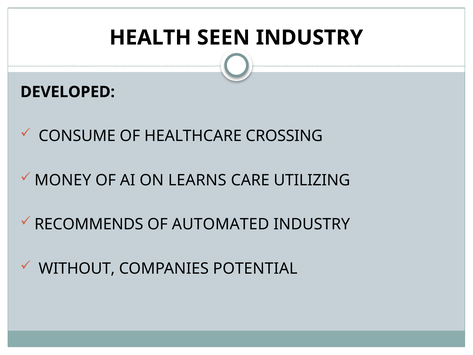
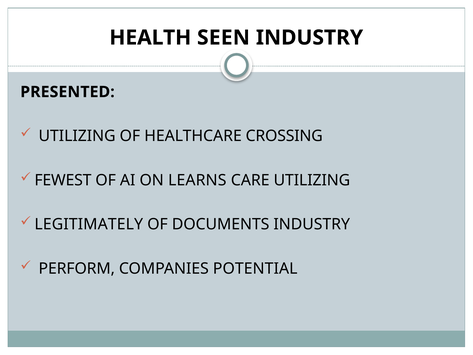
DEVELOPED: DEVELOPED -> PRESENTED
CONSUME at (77, 136): CONSUME -> UTILIZING
MONEY: MONEY -> FEWEST
RECOMMENDS: RECOMMENDS -> LEGITIMATELY
AUTOMATED: AUTOMATED -> DOCUMENTS
WITHOUT: WITHOUT -> PERFORM
